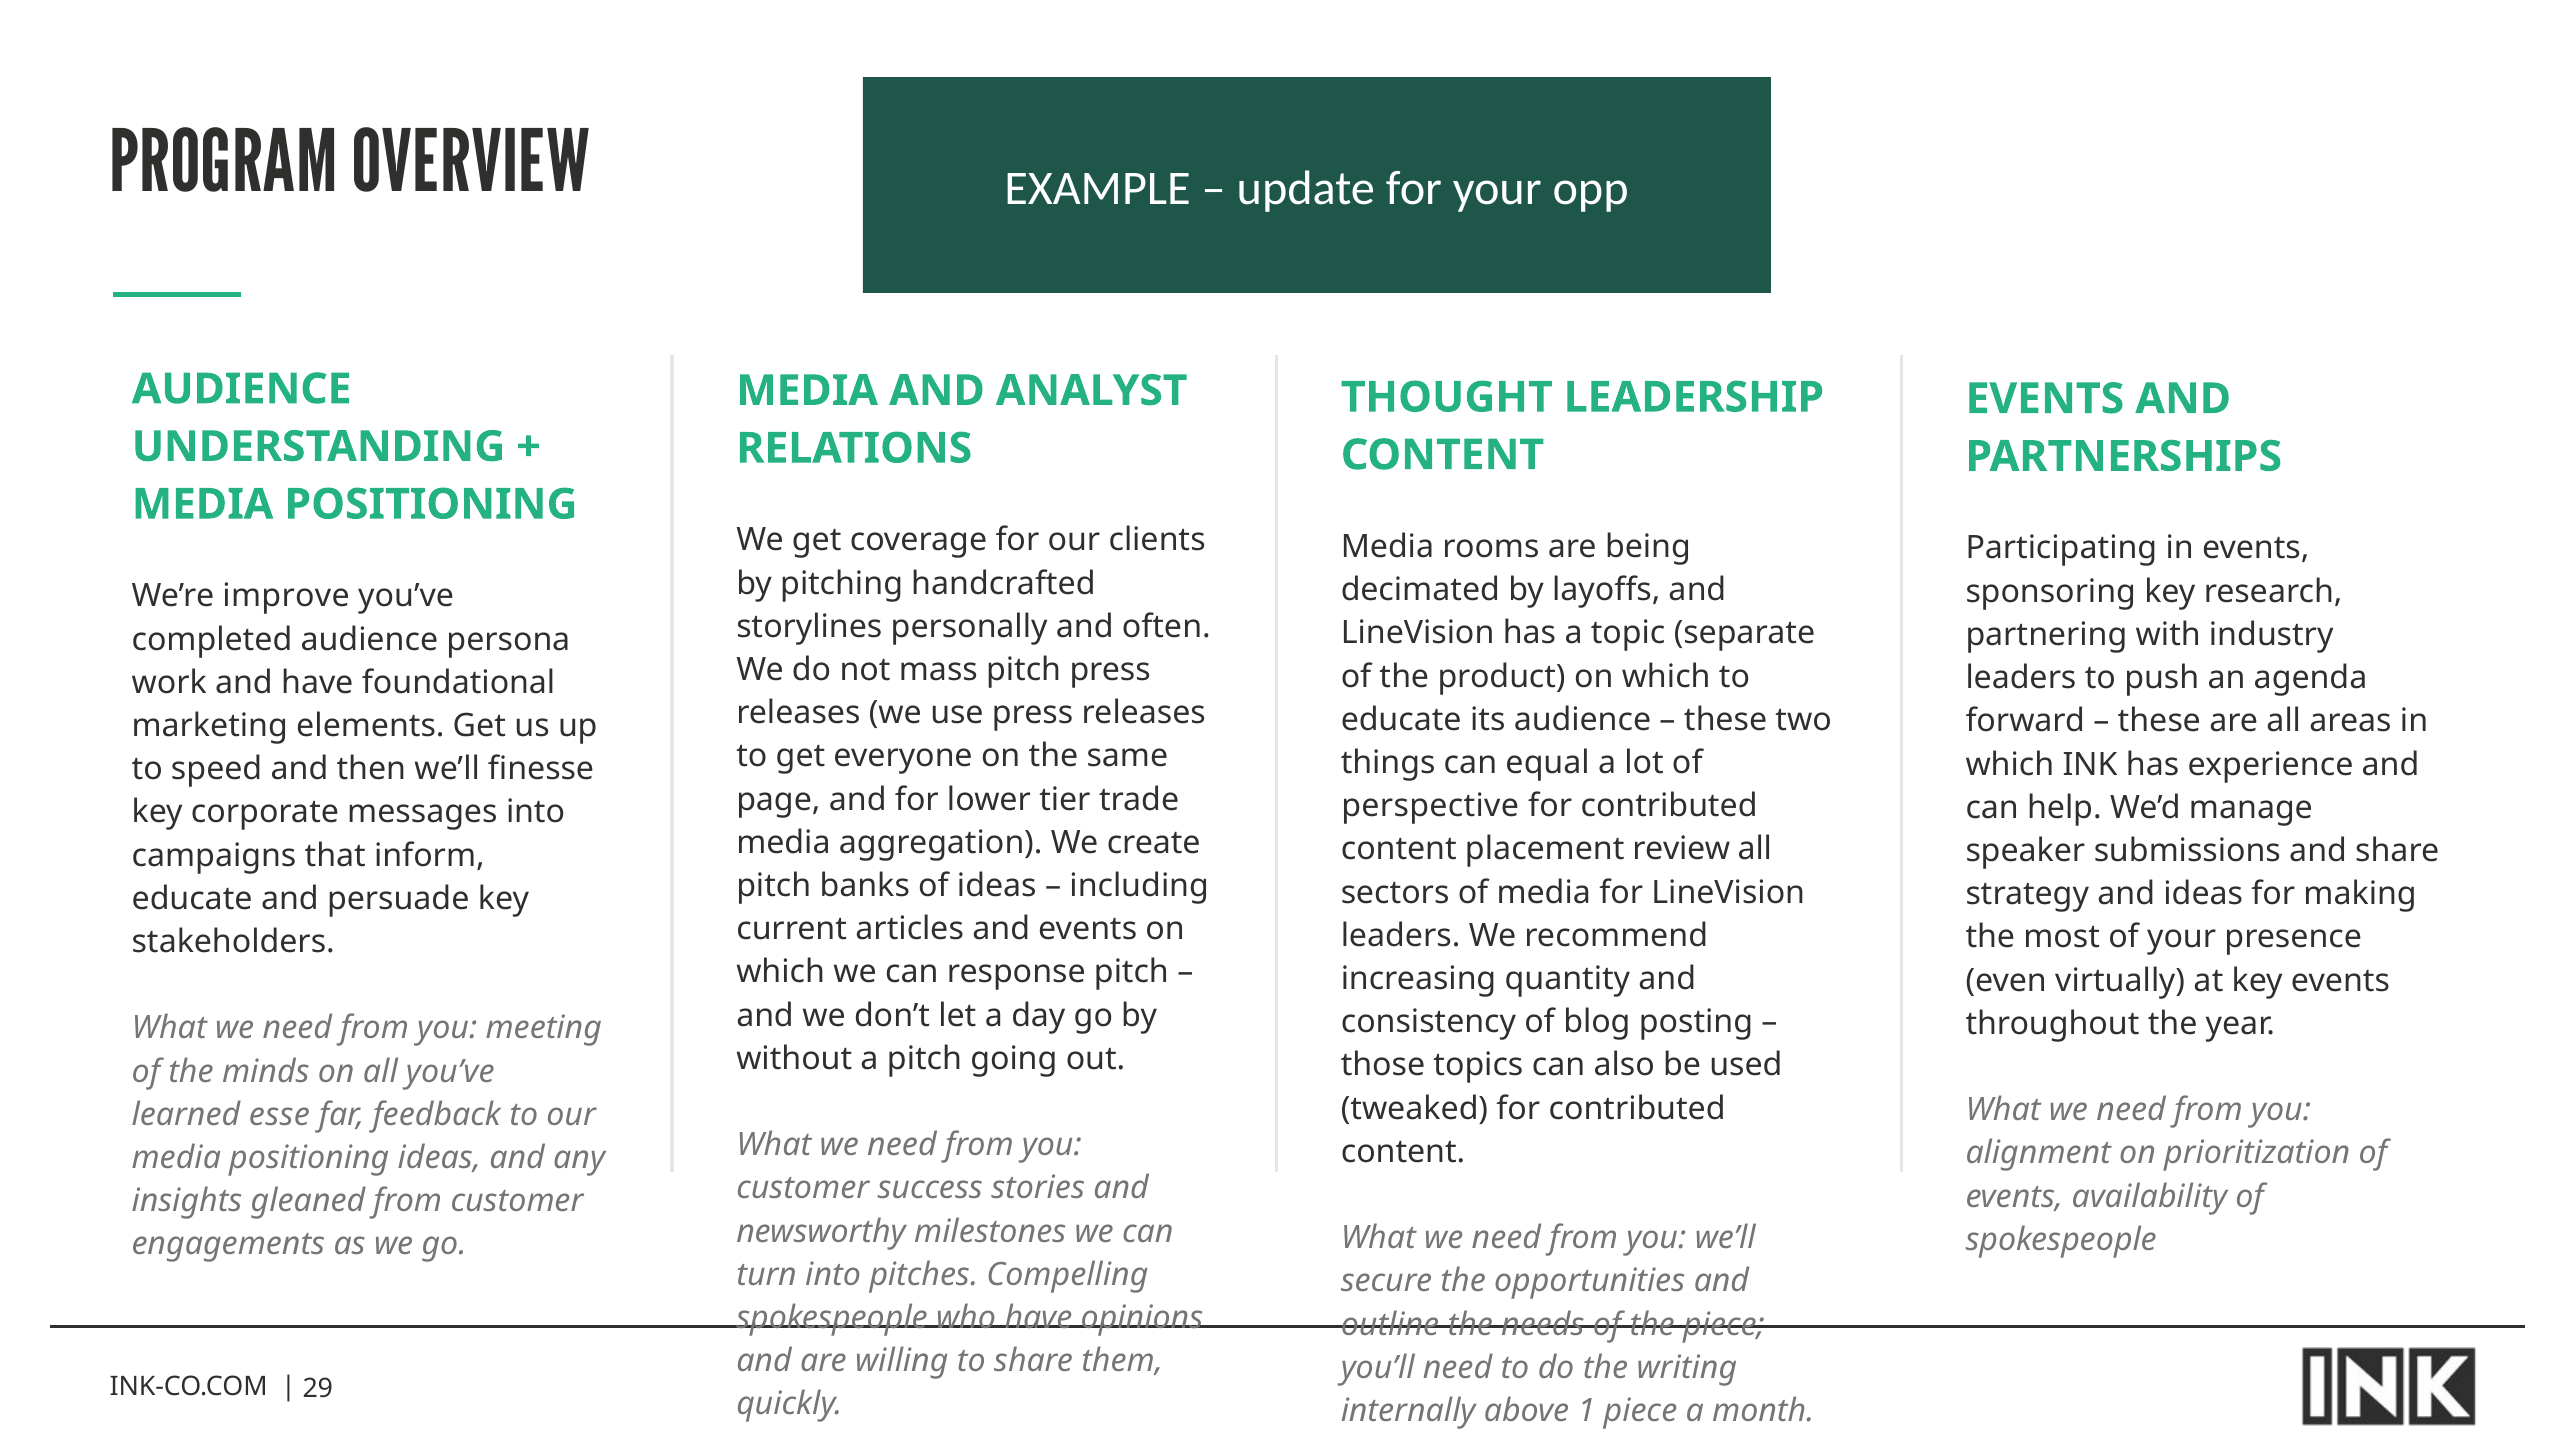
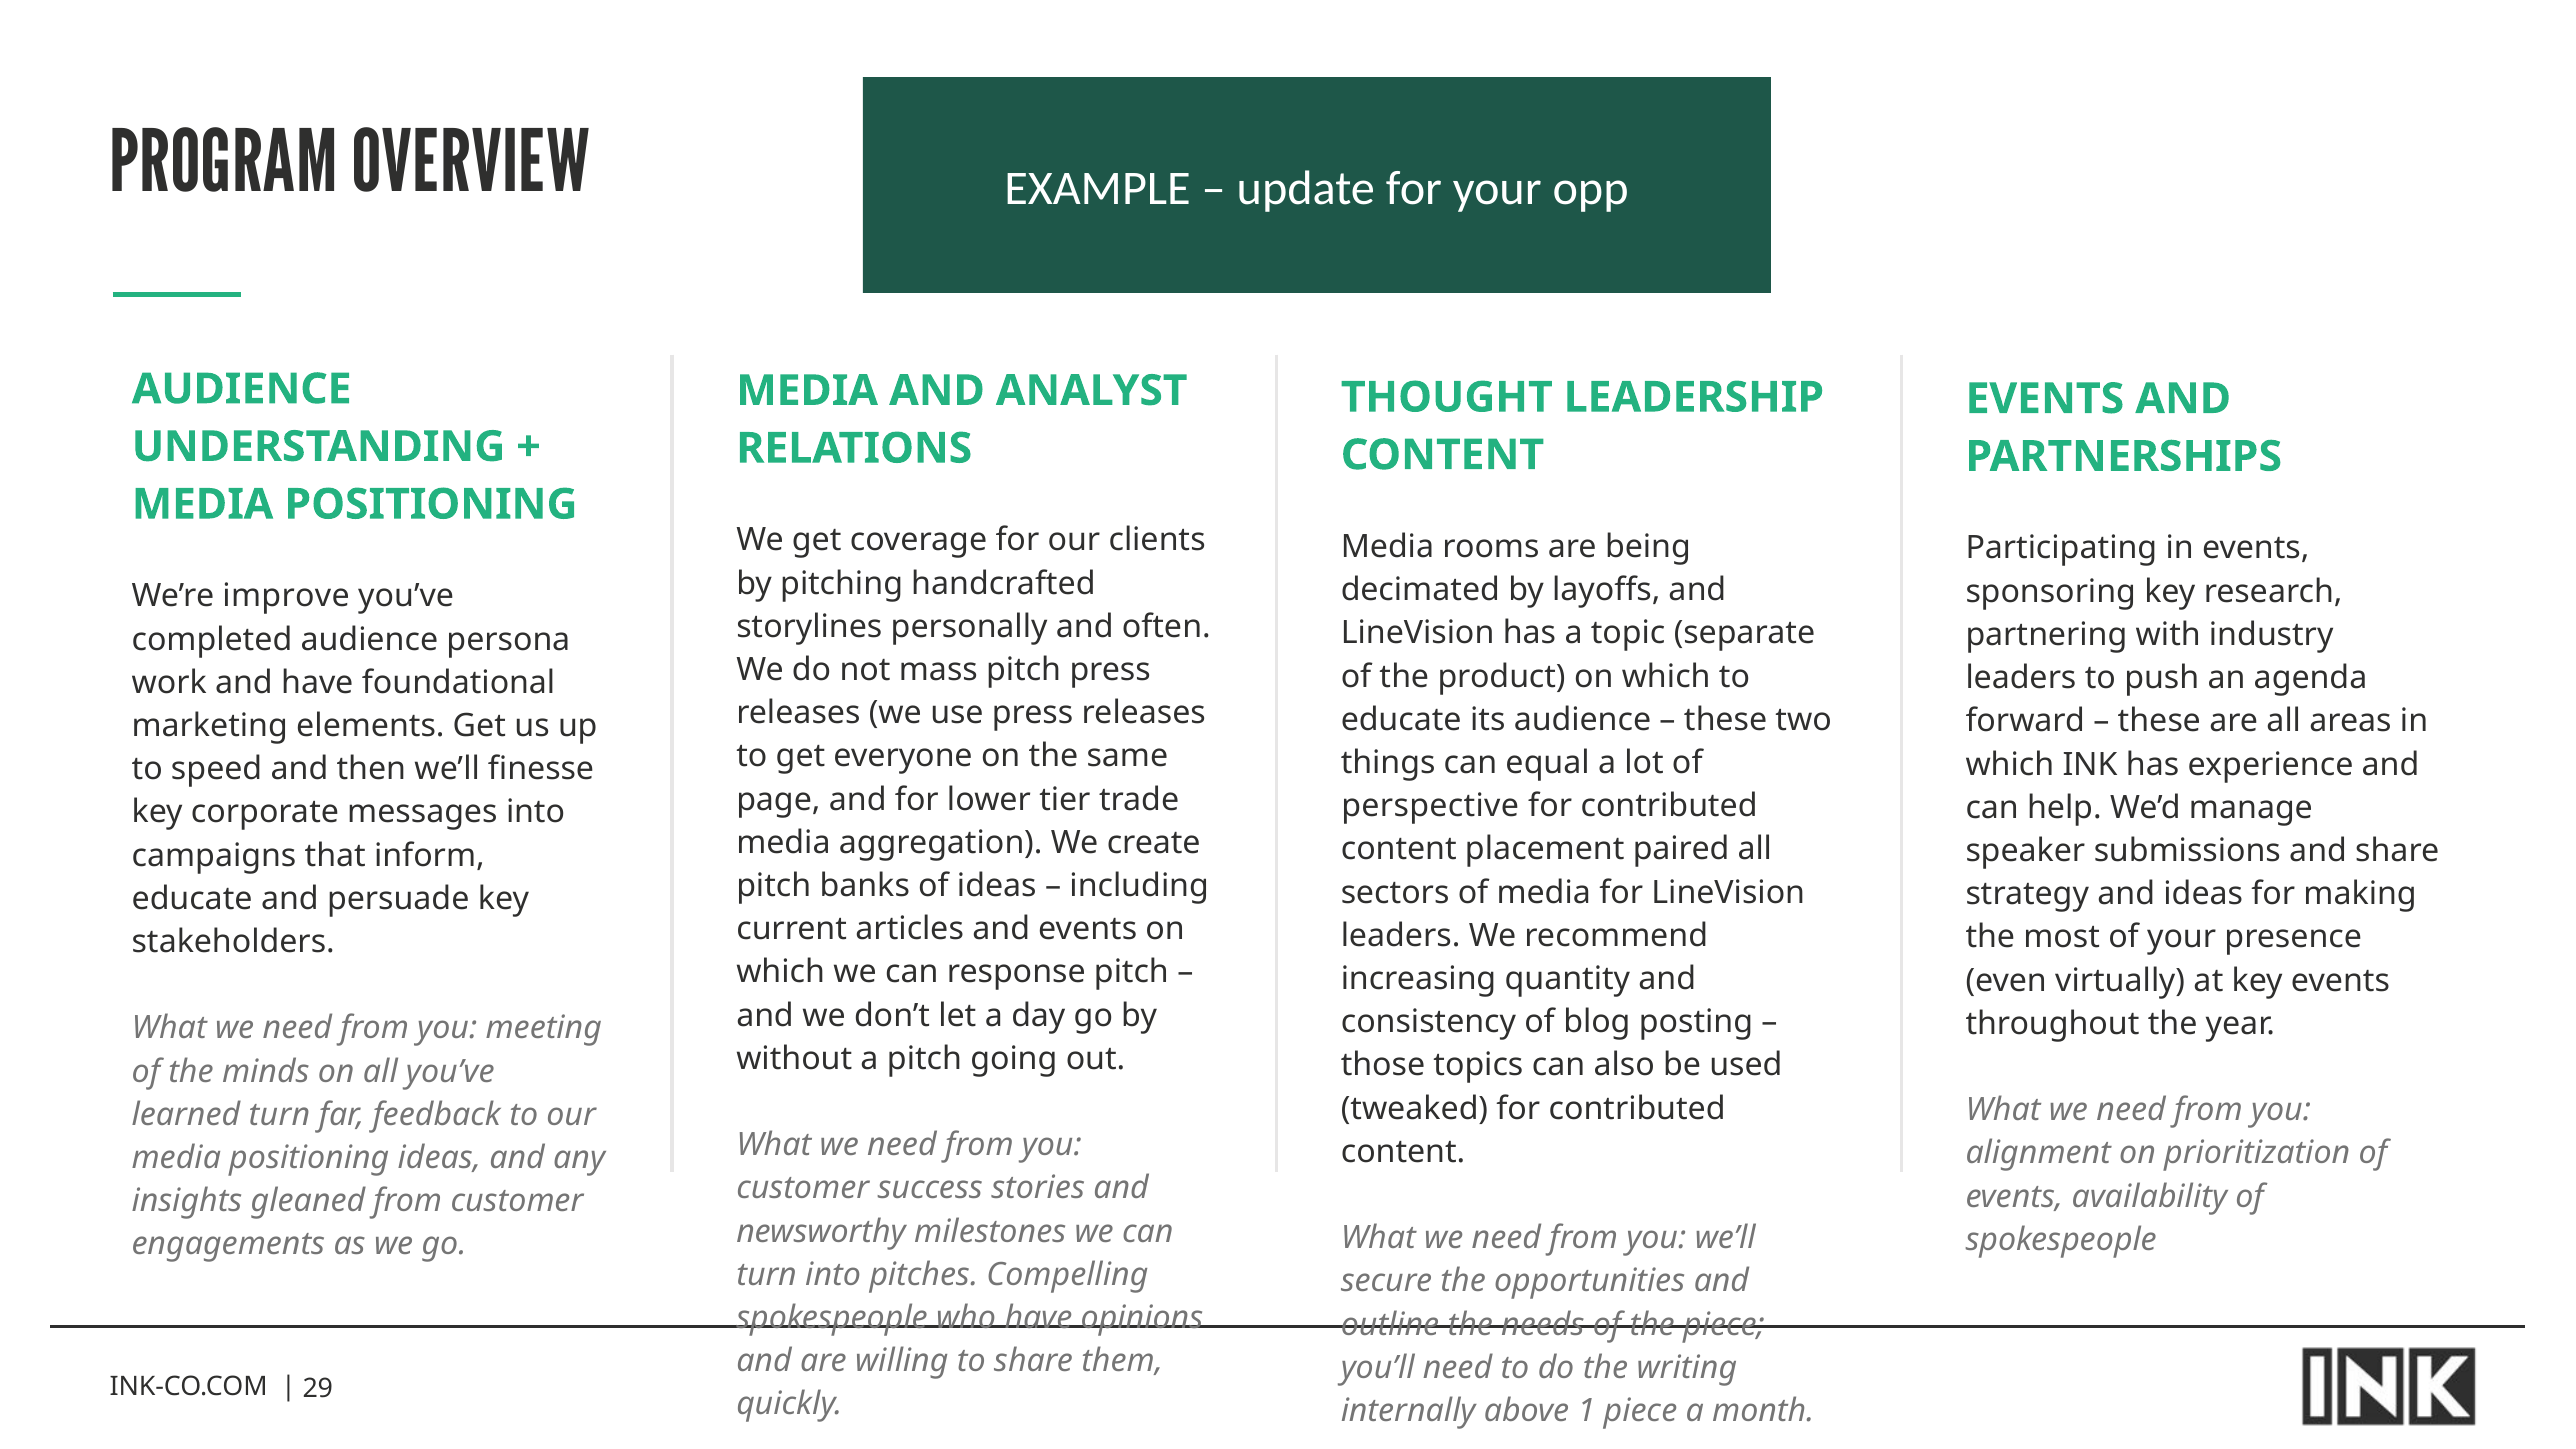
review: review -> paired
learned esse: esse -> turn
